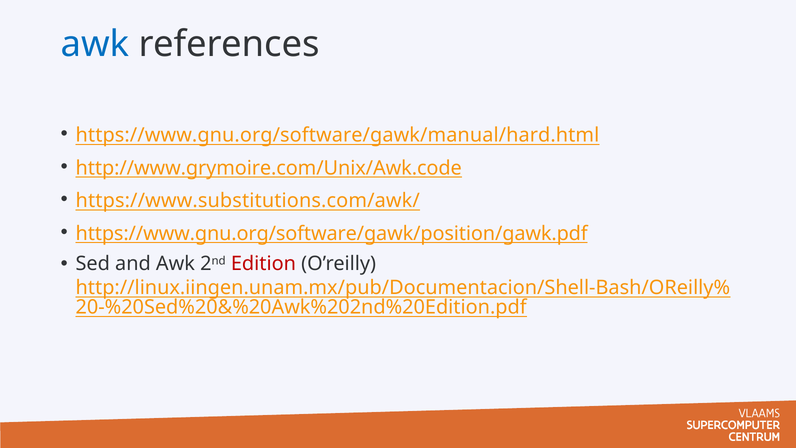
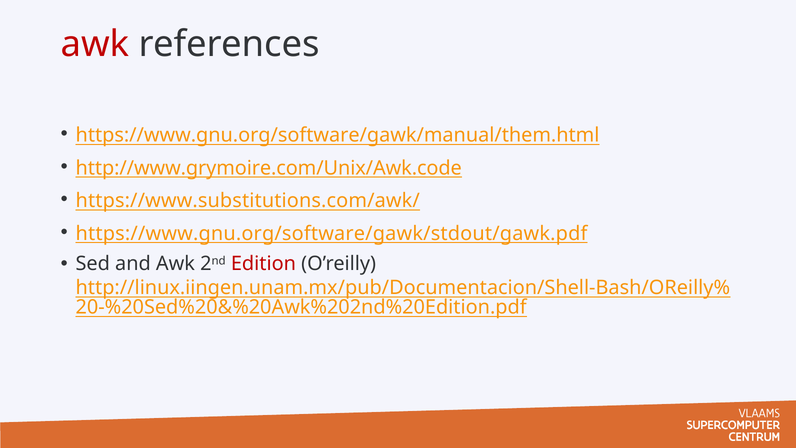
awk at (95, 44) colour: blue -> red
https://www.gnu.org/software/gawk/manual/hard.html: https://www.gnu.org/software/gawk/manual/hard.html -> https://www.gnu.org/software/gawk/manual/them.html
https://www.gnu.org/software/gawk/position/gawk.pdf: https://www.gnu.org/software/gawk/position/gawk.pdf -> https://www.gnu.org/software/gawk/stdout/gawk.pdf
